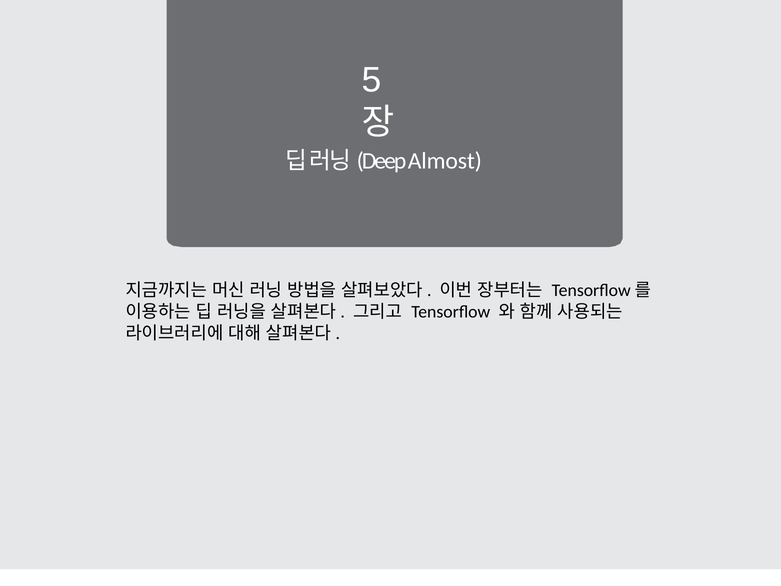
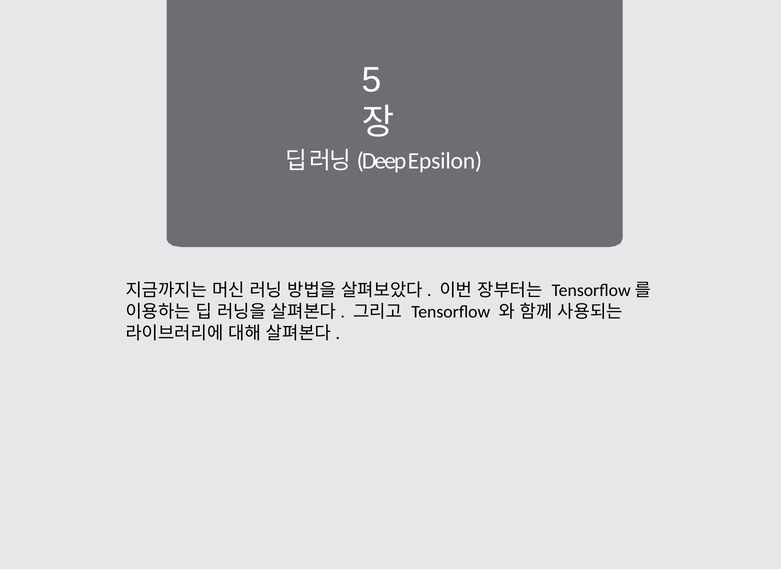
Almost: Almost -> Epsilon
